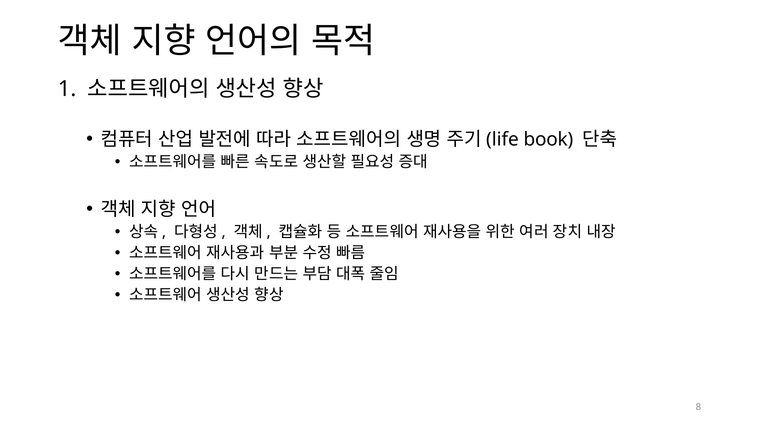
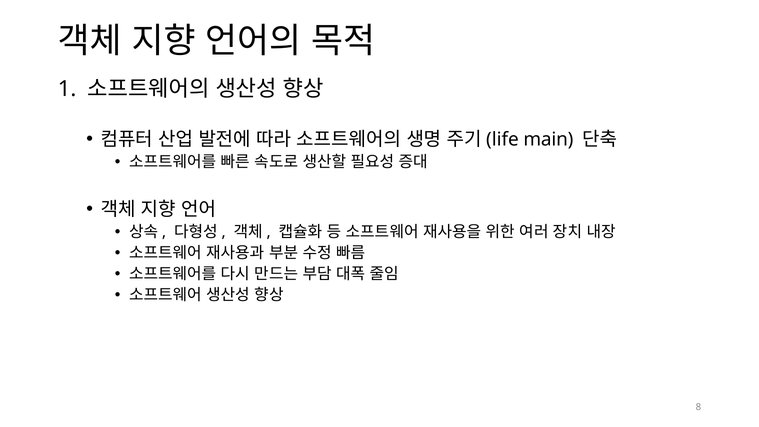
book: book -> main
